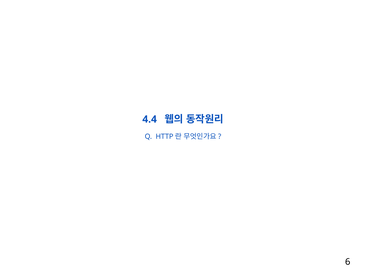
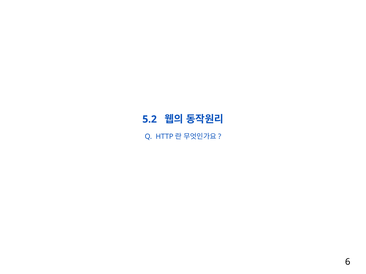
4.4: 4.4 -> 5.2
